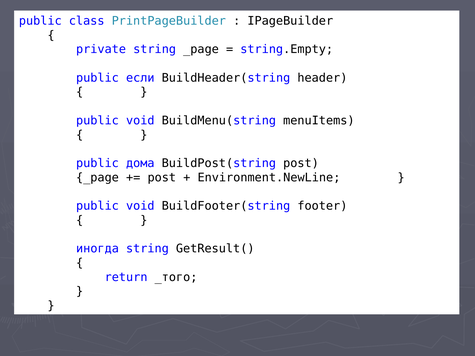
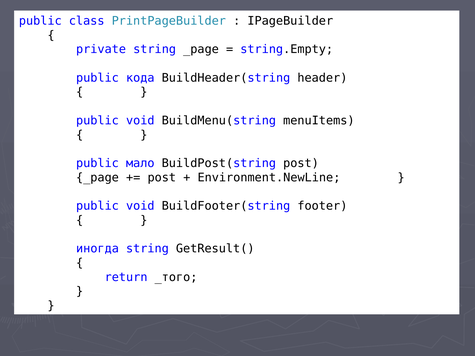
если: если -> кода
дома: дома -> мало
